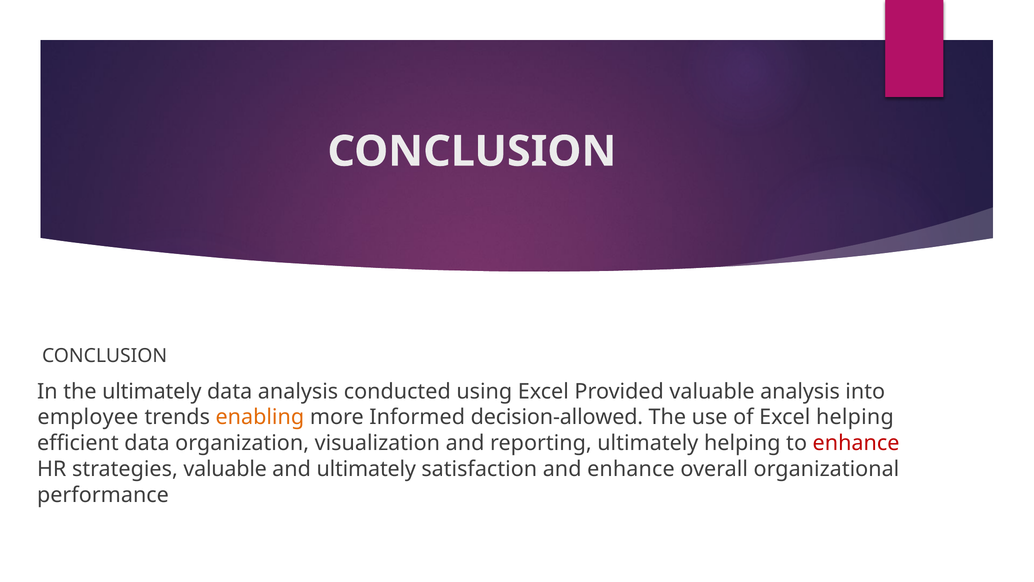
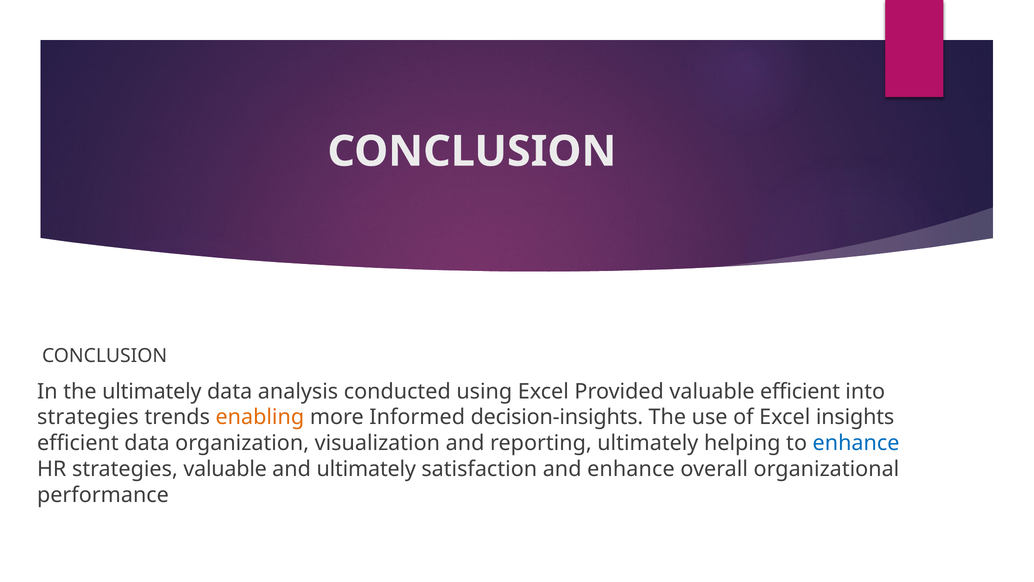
valuable analysis: analysis -> efficient
employee at (88, 417): employee -> strategies
decision-allowed: decision-allowed -> decision-insights
Excel helping: helping -> insights
enhance at (856, 443) colour: red -> blue
